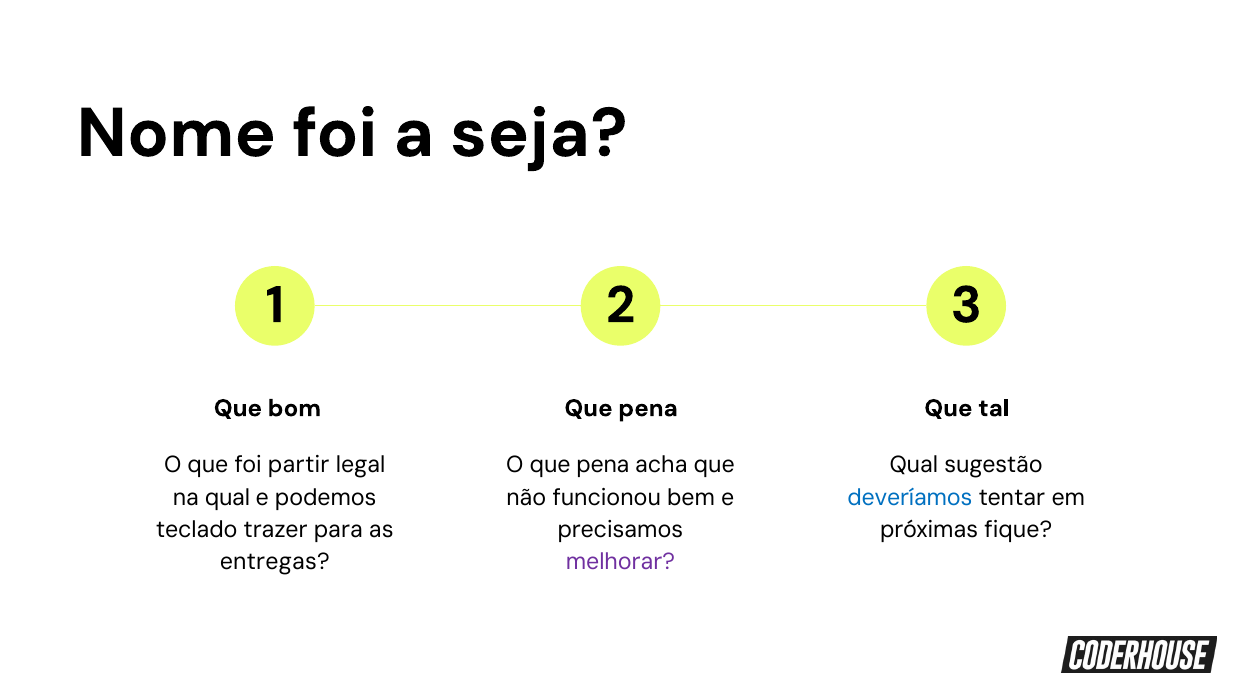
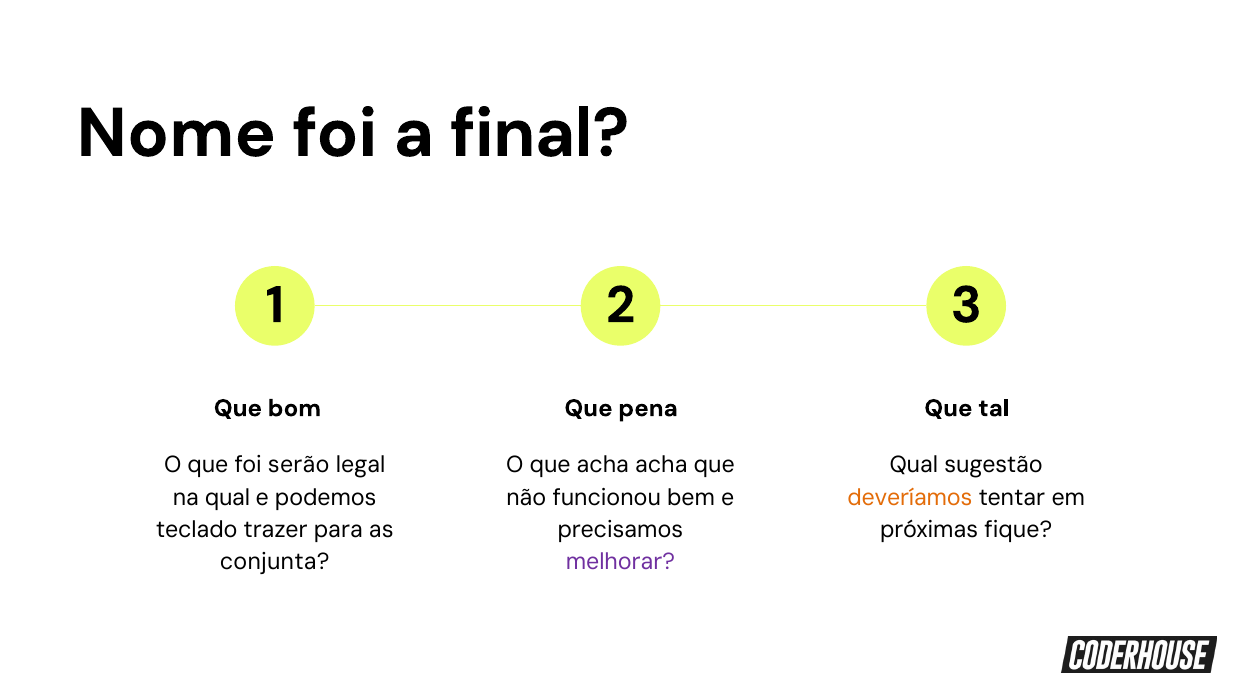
seja: seja -> final
partir: partir -> serão
O que pena: pena -> acha
deveríamos colour: blue -> orange
entregas: entregas -> conjunta
